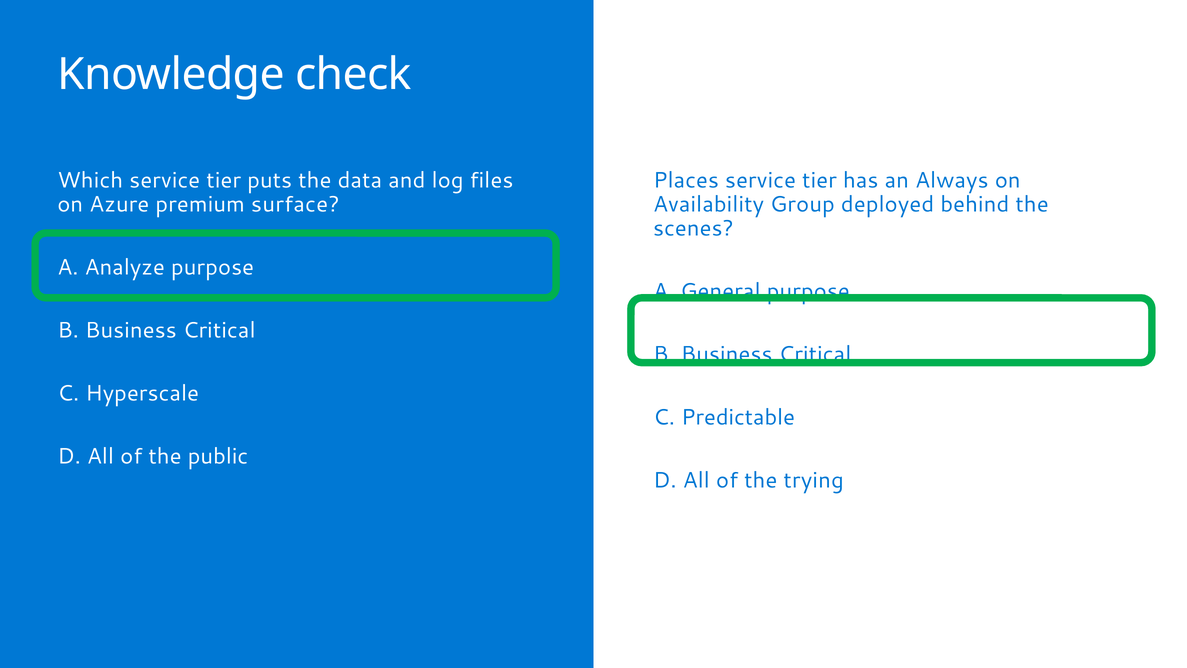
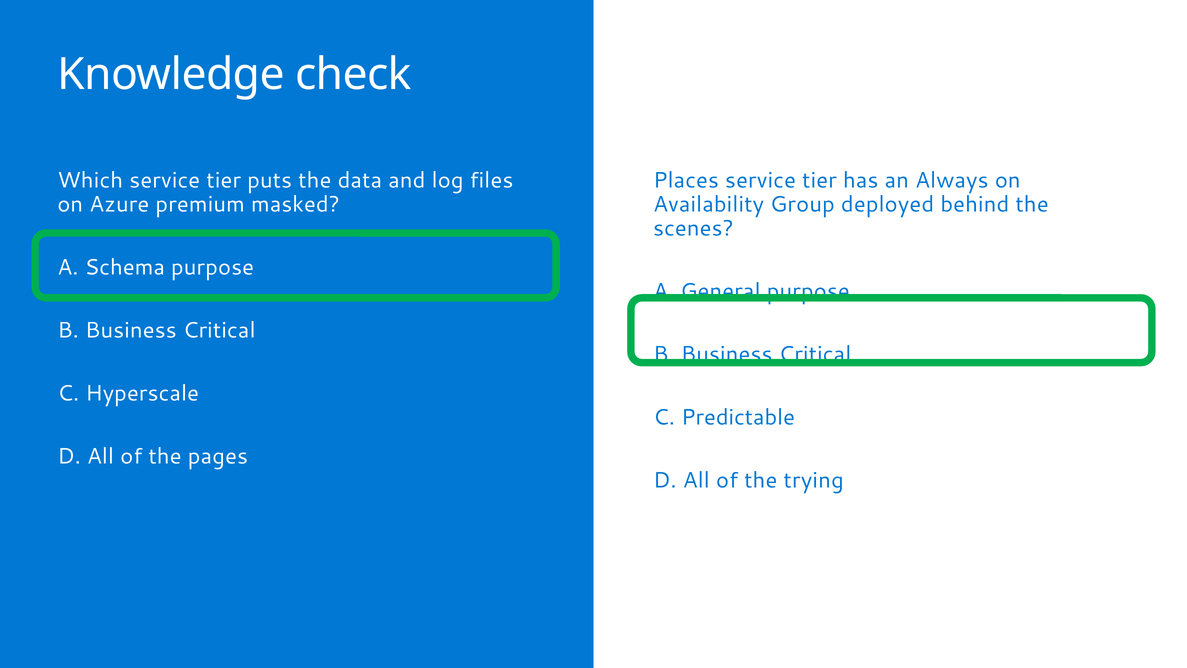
surface: surface -> masked
Analyze: Analyze -> Schema
public: public -> pages
